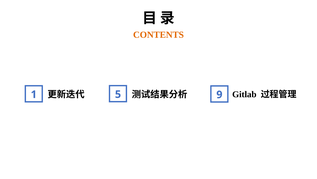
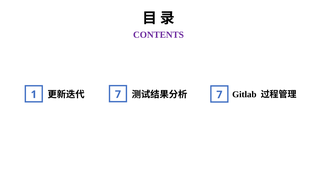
CONTENTS colour: orange -> purple
5 at (118, 94): 5 -> 7
9 at (219, 94): 9 -> 7
